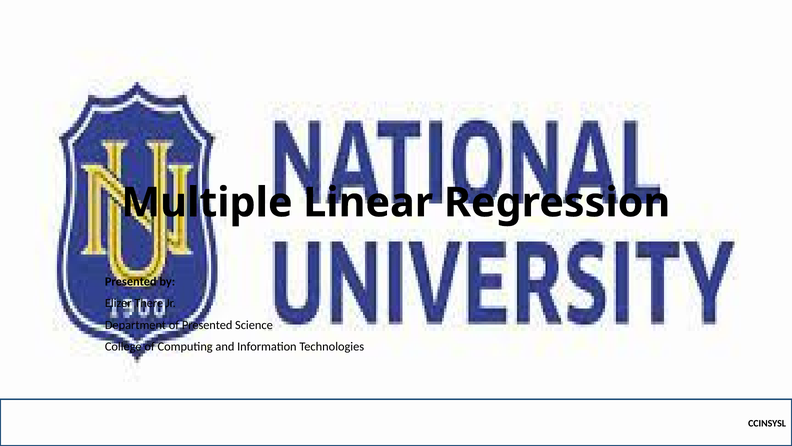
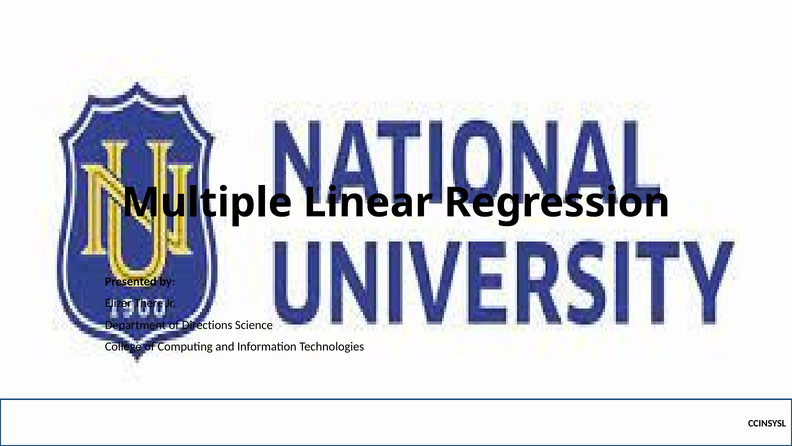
of Presented: Presented -> Directions
